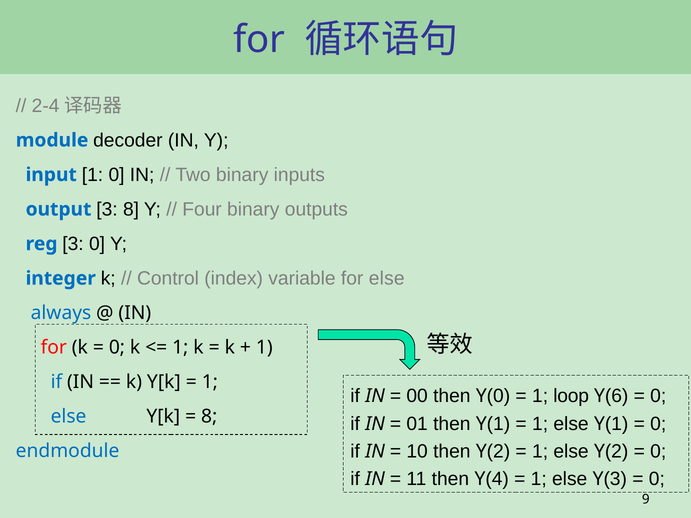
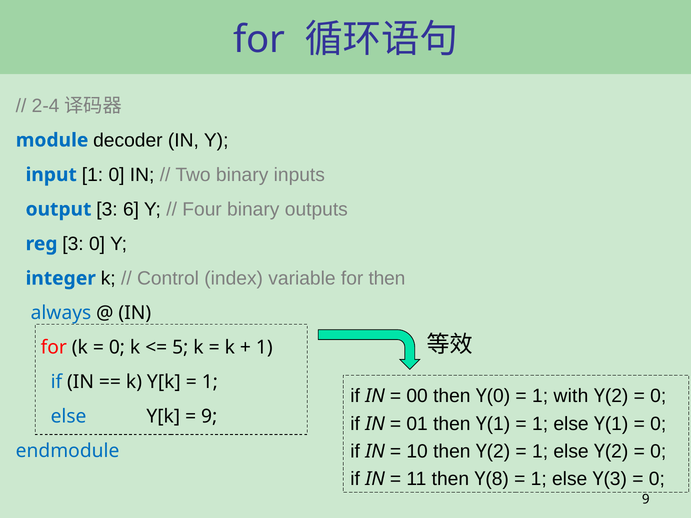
3 8: 8 -> 6
for else: else -> then
1 at (180, 348): 1 -> 5
loop: loop -> with
6 at (617, 396): 6 -> 2
8 at (209, 417): 8 -> 9
4: 4 -> 8
